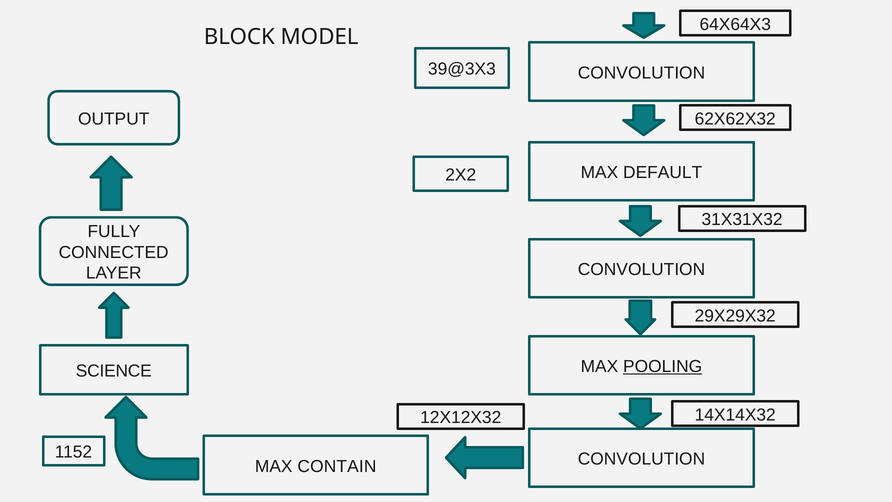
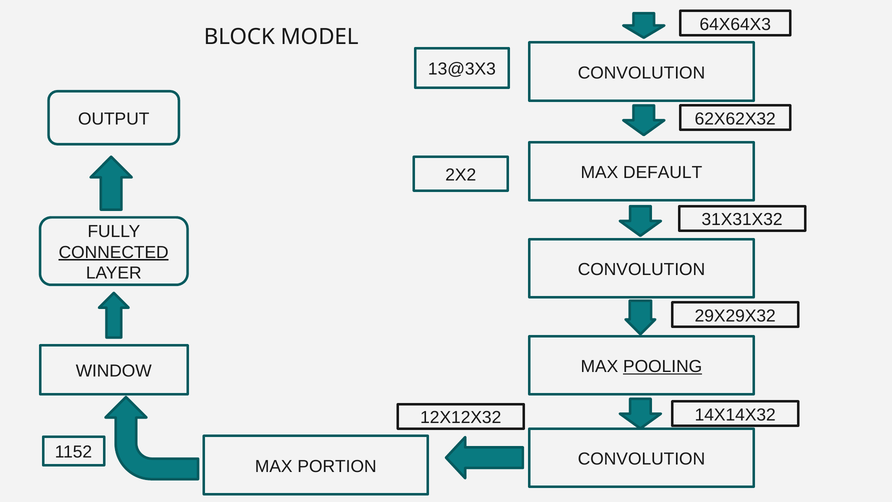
39@3X3: 39@3X3 -> 13@3X3
CONNECTED underline: none -> present
SCIENCE: SCIENCE -> WINDOW
CONTAIN: CONTAIN -> PORTION
